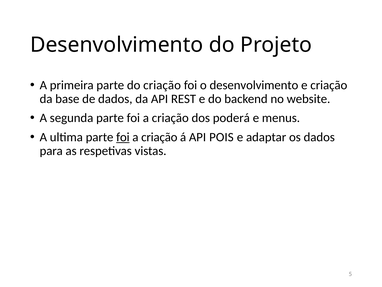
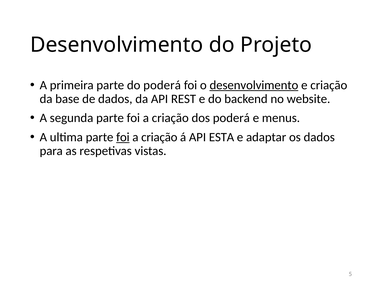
do criação: criação -> poderá
desenvolvimento at (254, 85) underline: none -> present
POIS: POIS -> ESTA
